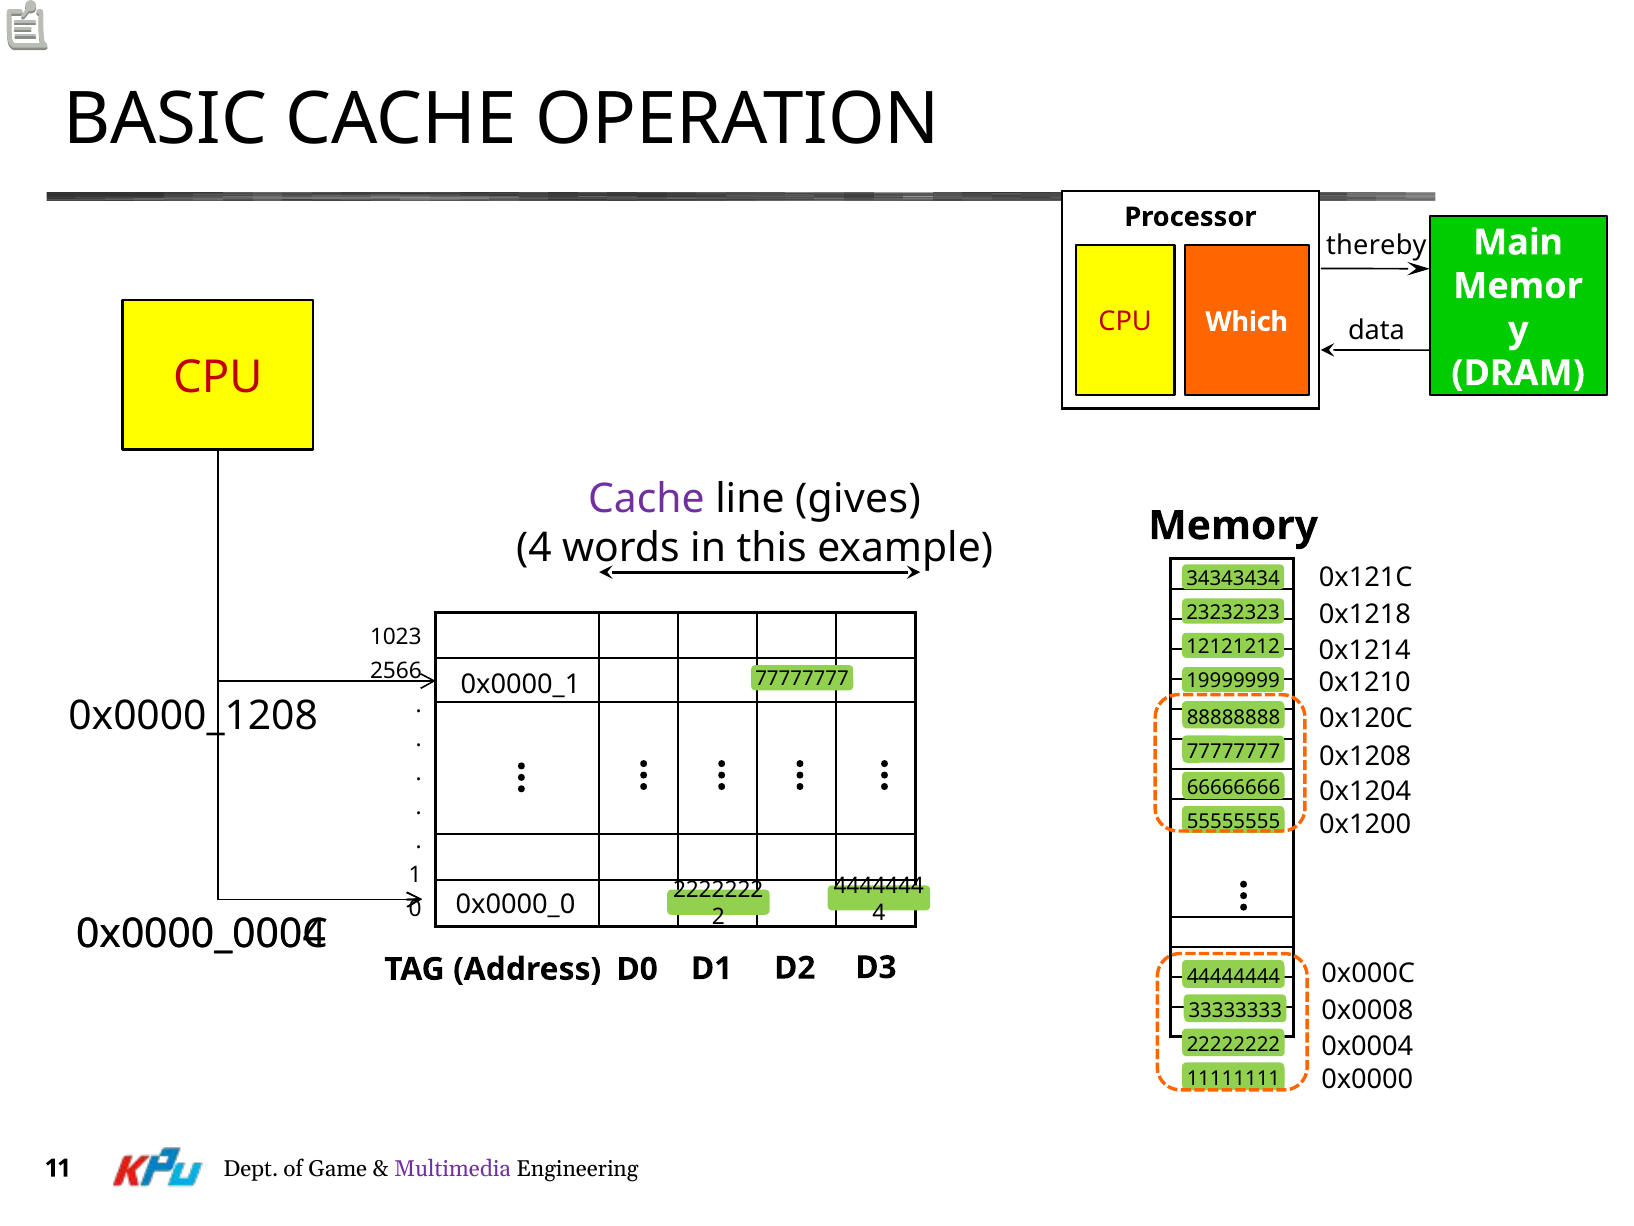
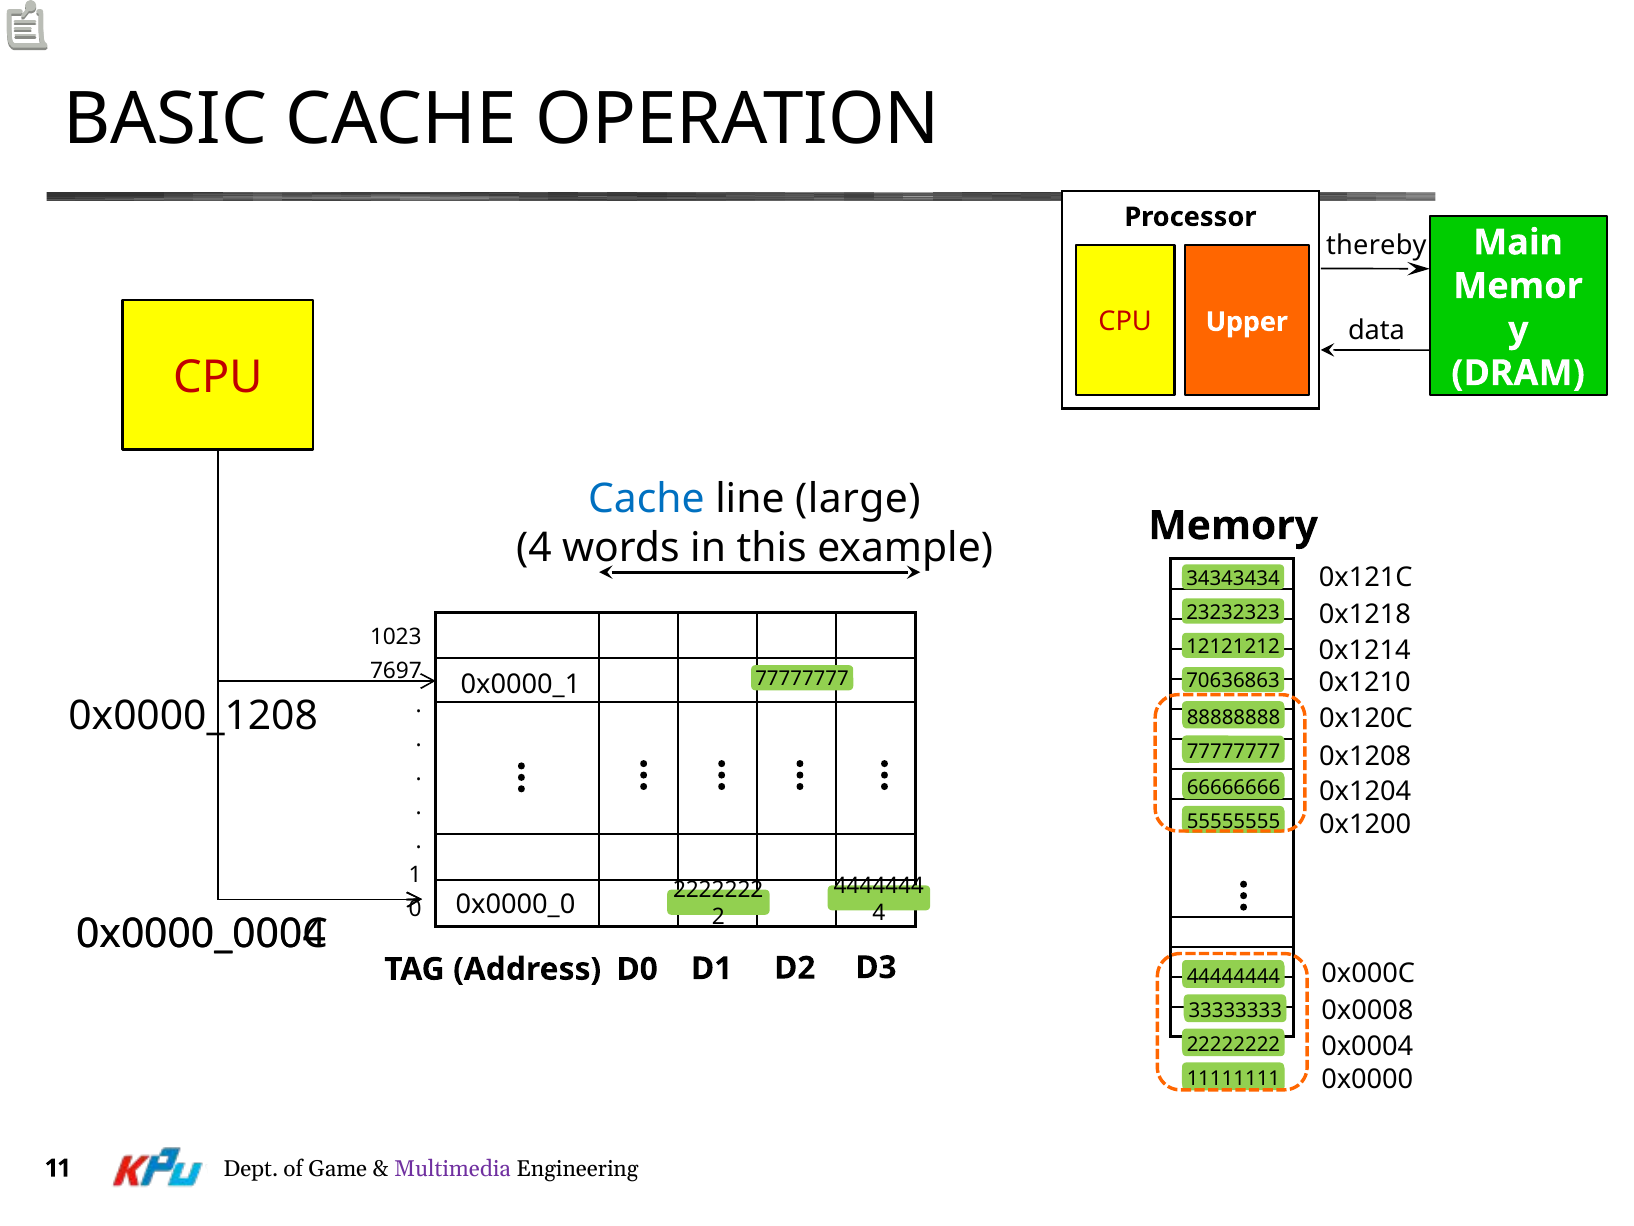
Which: Which -> Upper
Cache at (646, 498) colour: purple -> blue
gives: gives -> large
2566: 2566 -> 7697
19999999: 19999999 -> 70636863
